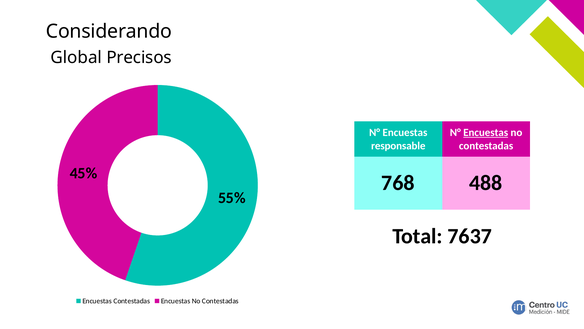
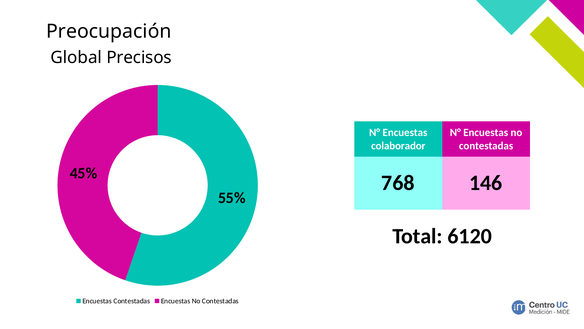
Considerando: Considerando -> Preocupación
Encuestas at (486, 132) underline: present -> none
responsable: responsable -> colaborador
488: 488 -> 146
7637: 7637 -> 6120
